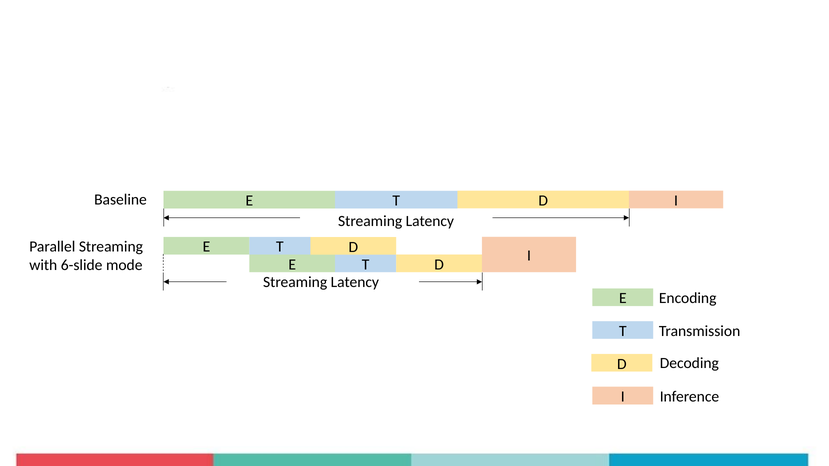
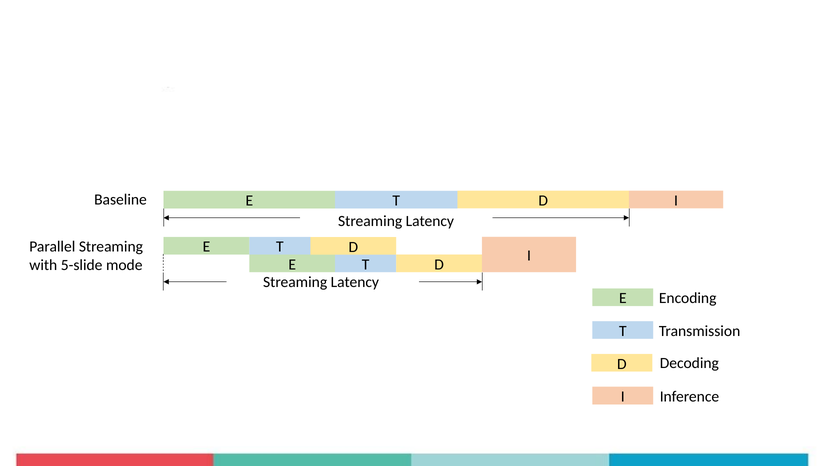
6-slide: 6-slide -> 5-slide
